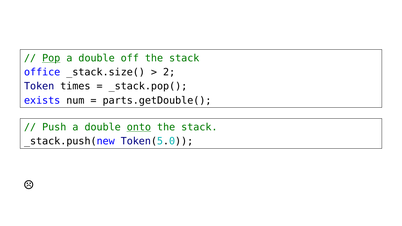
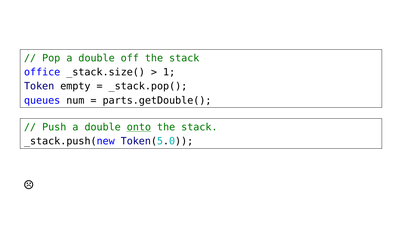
Pop underline: present -> none
2: 2 -> 1
times: times -> empty
exists: exists -> queues
